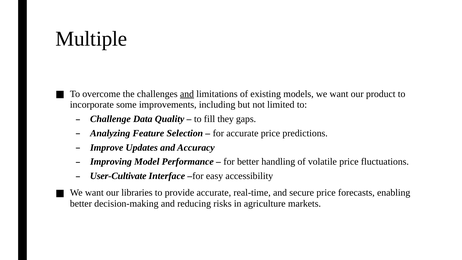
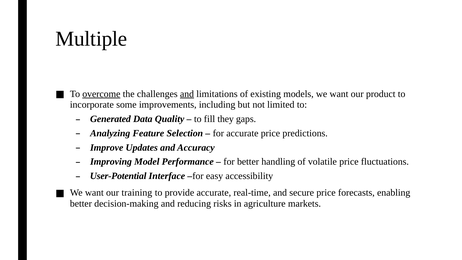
overcome underline: none -> present
Challenge: Challenge -> Generated
User-Cultivate: User-Cultivate -> User-Potential
libraries: libraries -> training
